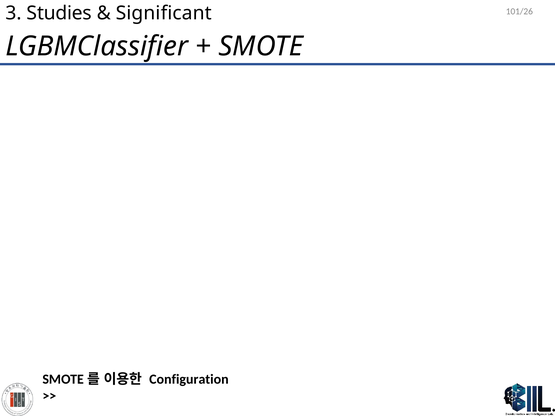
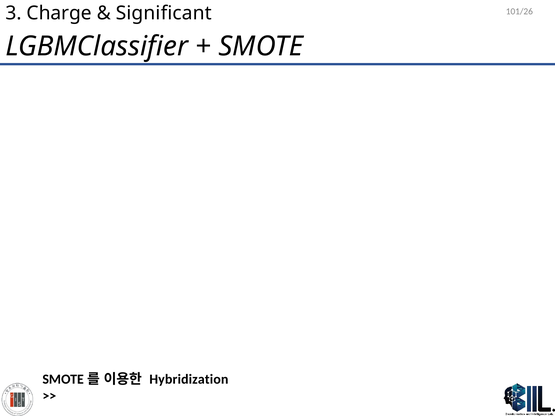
Studies: Studies -> Charge
Configuration: Configuration -> Hybridization
